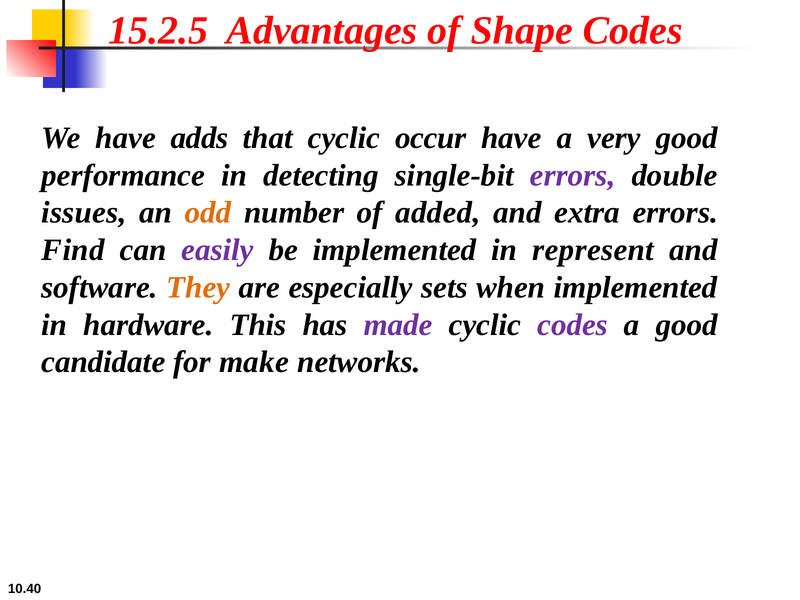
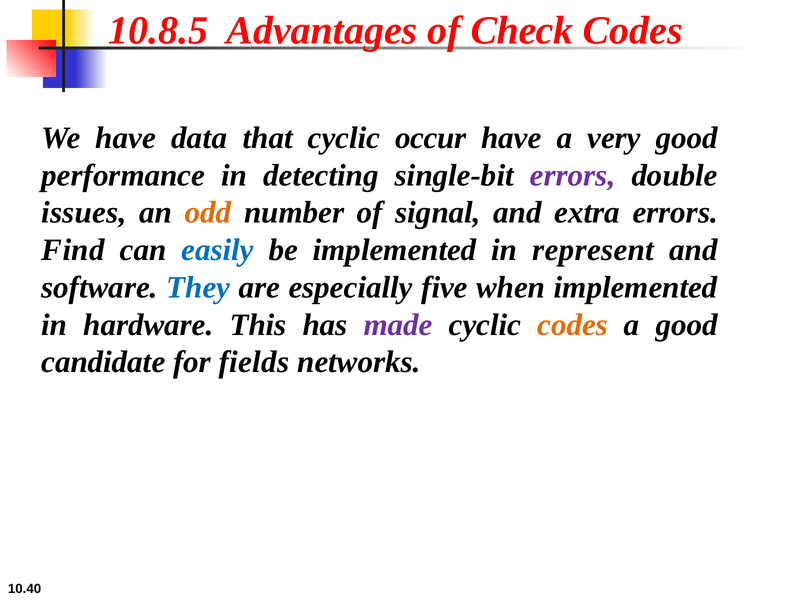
15.2.5: 15.2.5 -> 10.8.5
Shape: Shape -> Check
adds: adds -> data
added: added -> signal
easily colour: purple -> blue
They colour: orange -> blue
sets: sets -> five
codes at (573, 325) colour: purple -> orange
make: make -> fields
